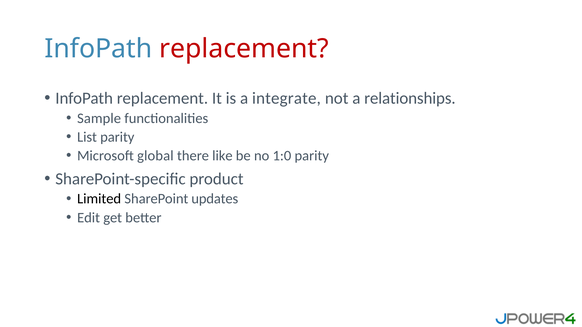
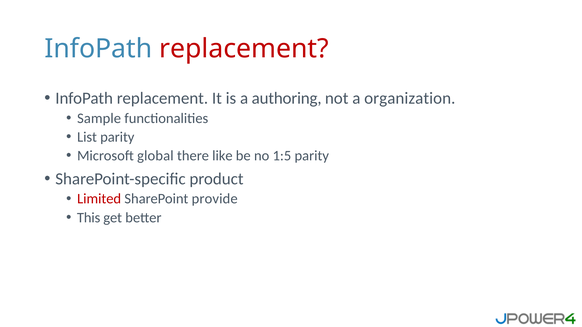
integrate: integrate -> authoring
relationships: relationships -> organization
1:0: 1:0 -> 1:5
Limited colour: black -> red
updates: updates -> provide
Edit: Edit -> This
